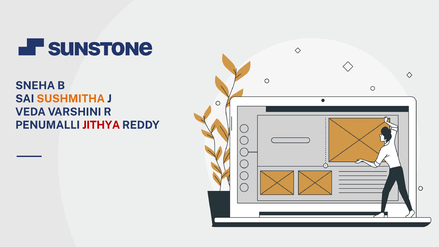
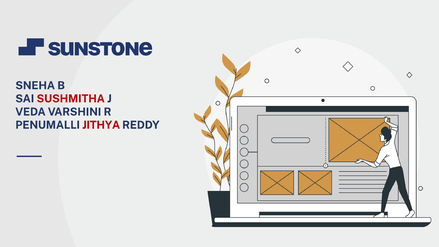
SUSHMITHA colour: orange -> red
